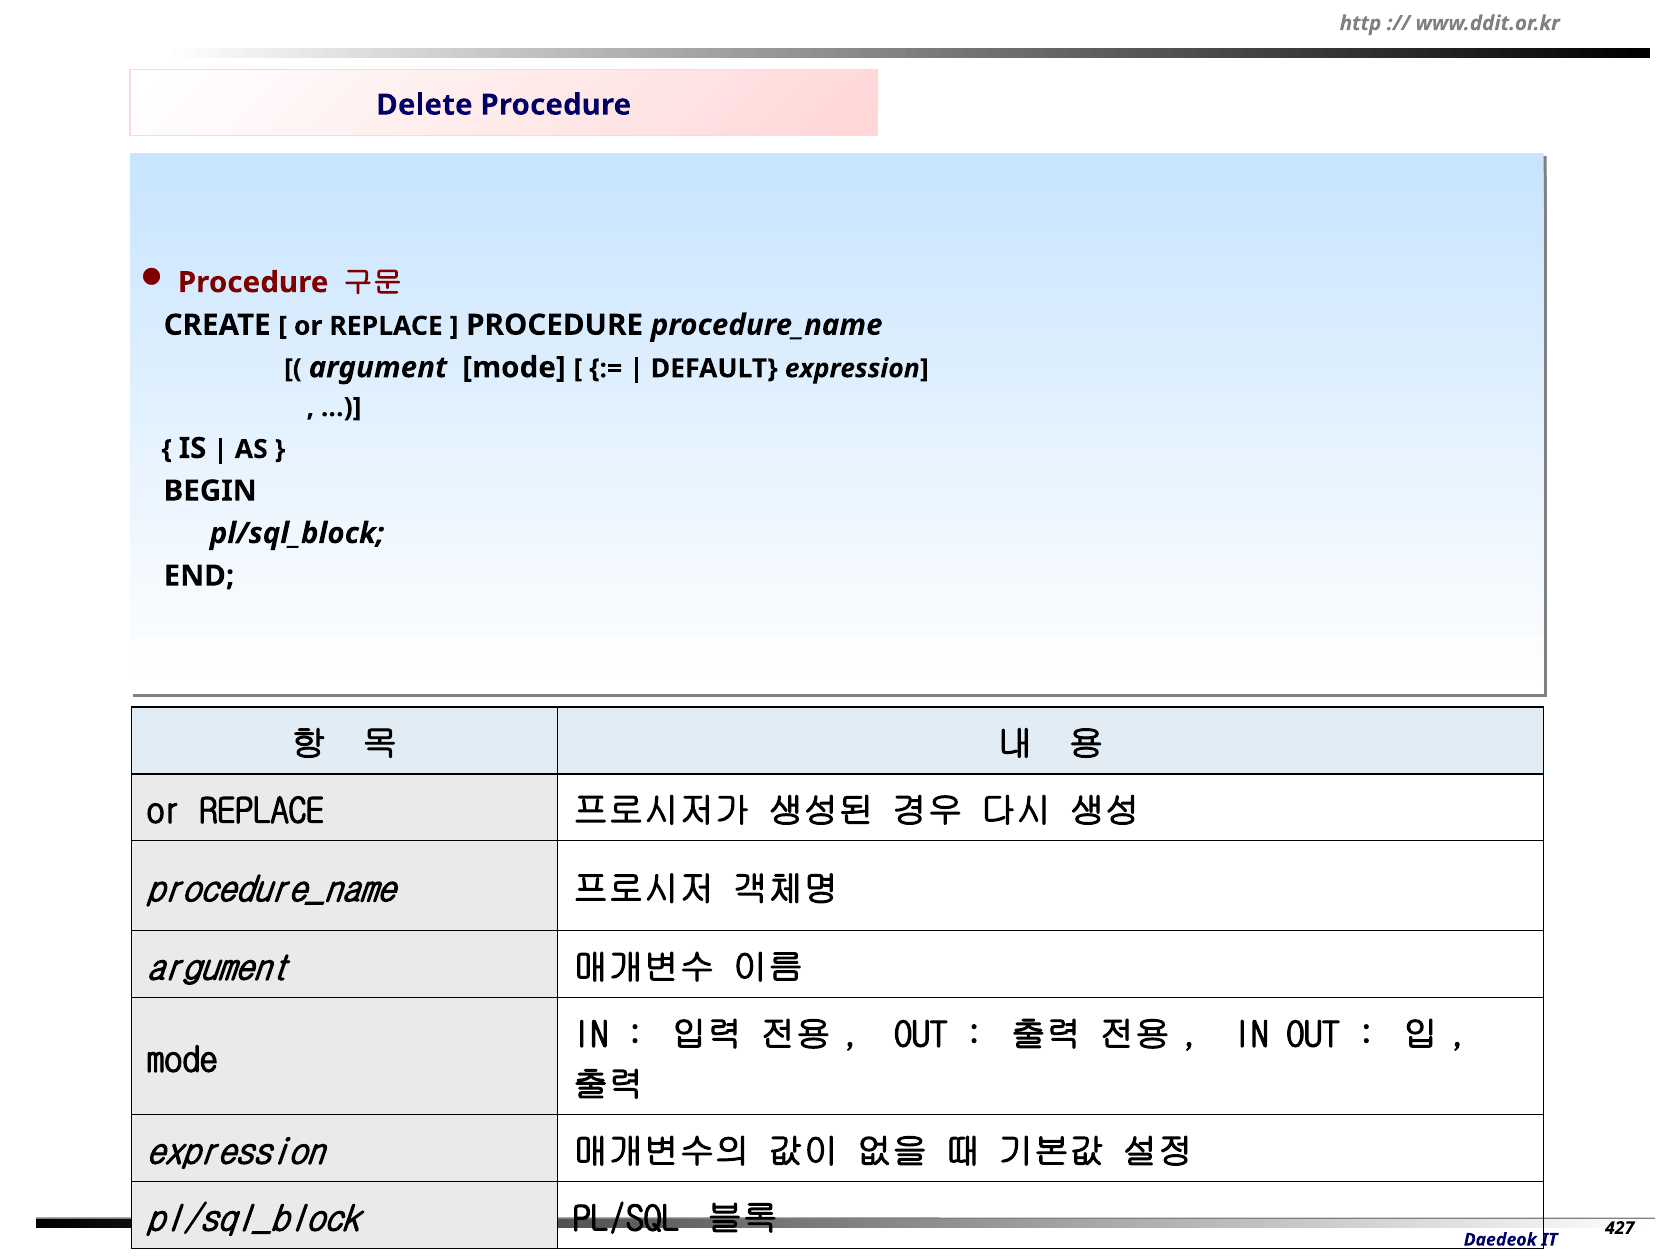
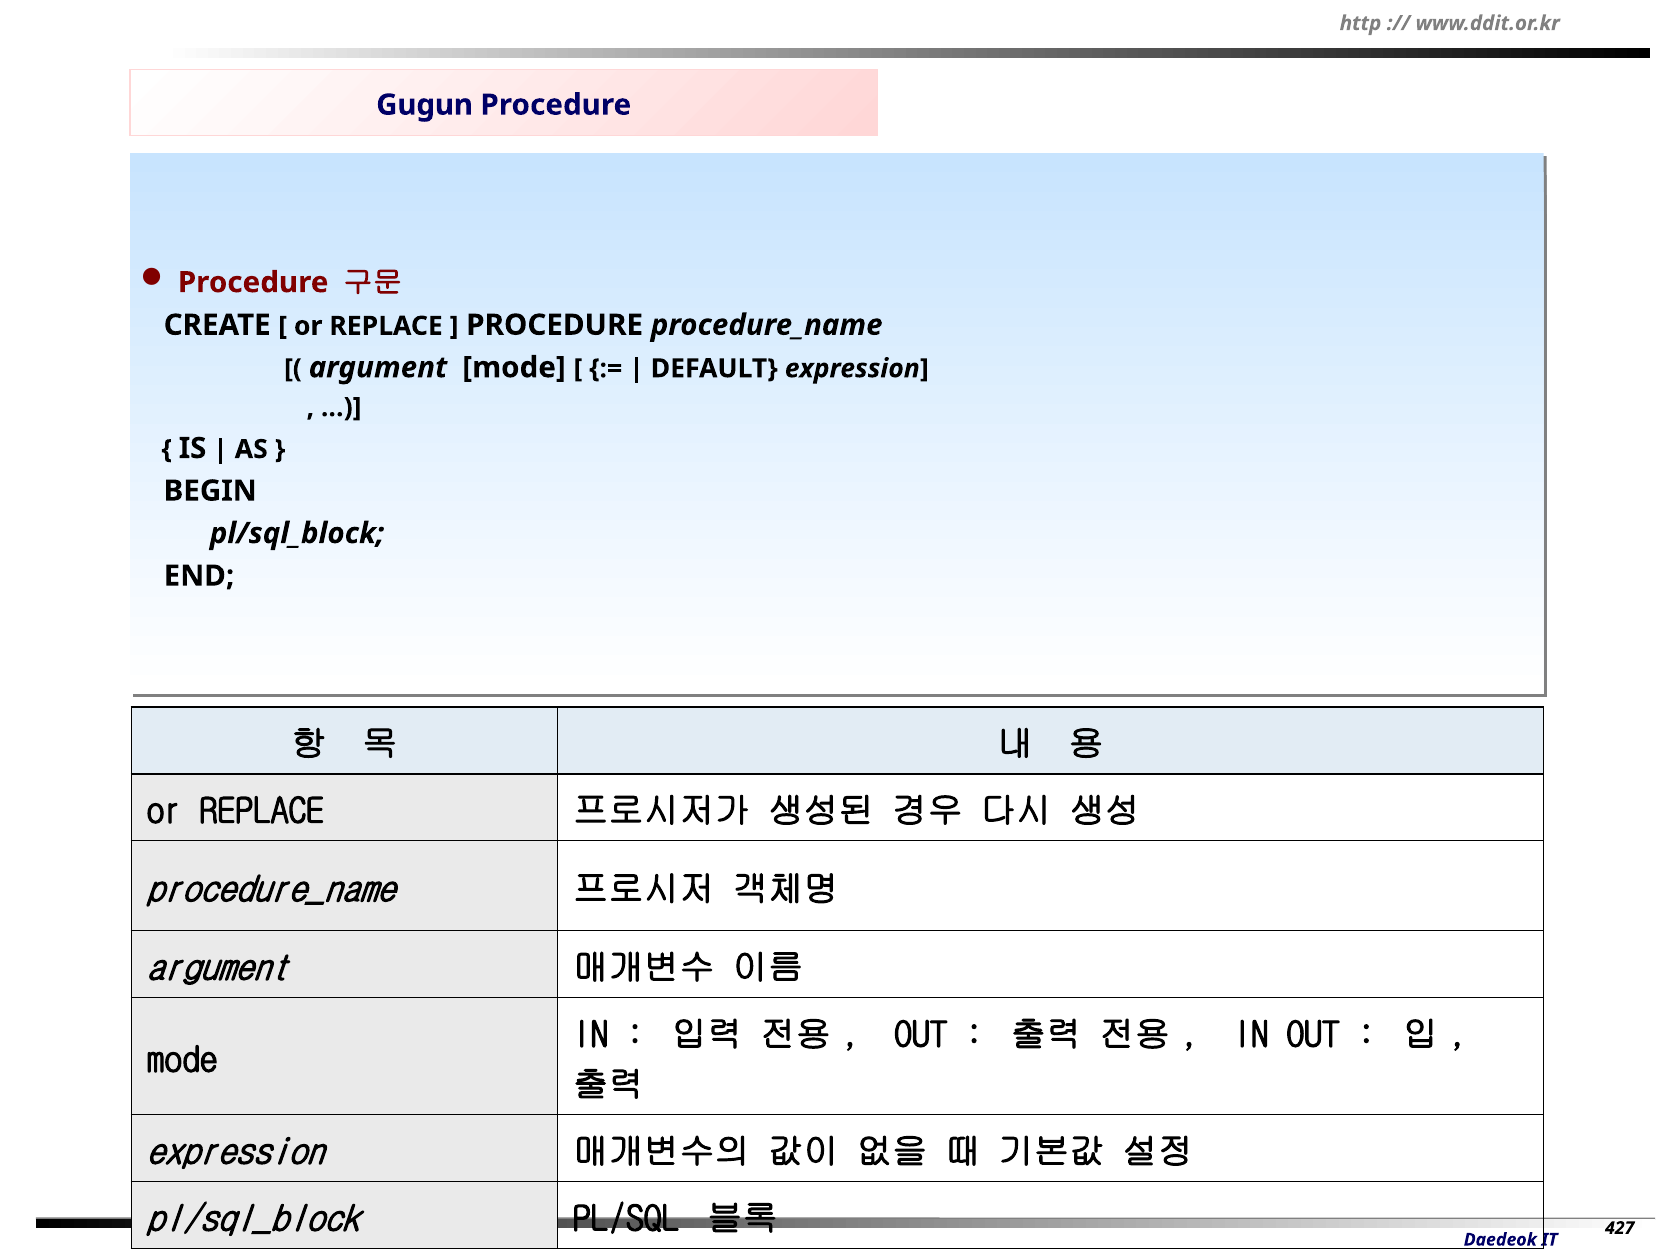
Delete: Delete -> Gugun
